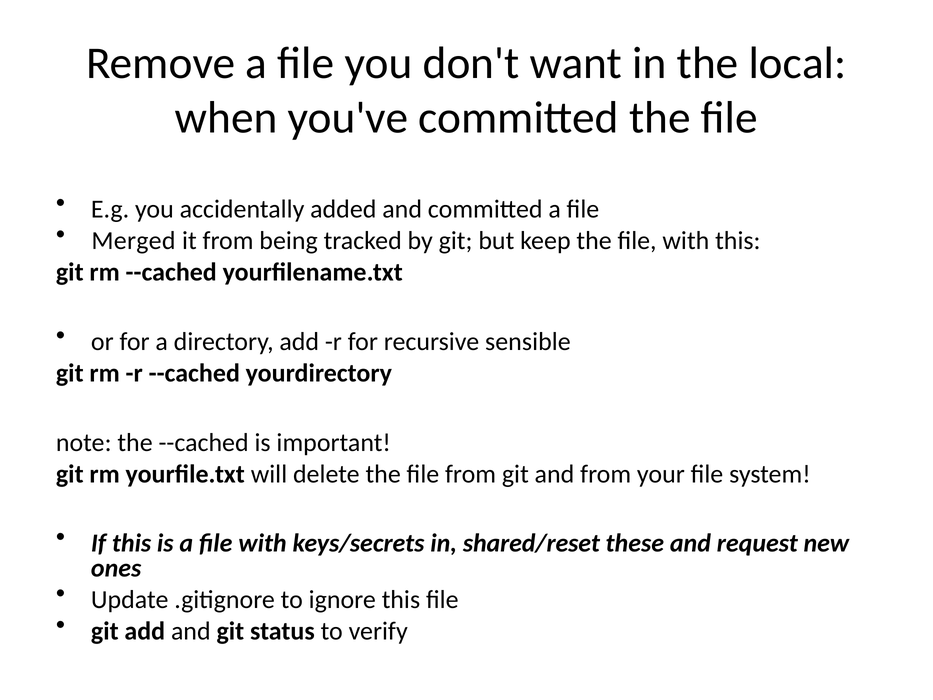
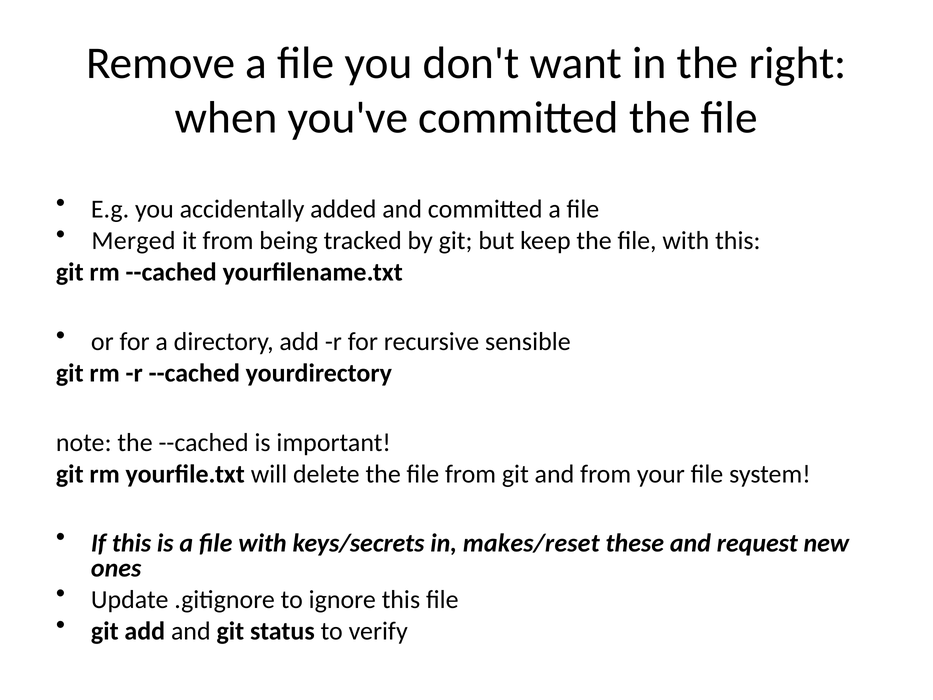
local: local -> right
shared/reset: shared/reset -> makes/reset
